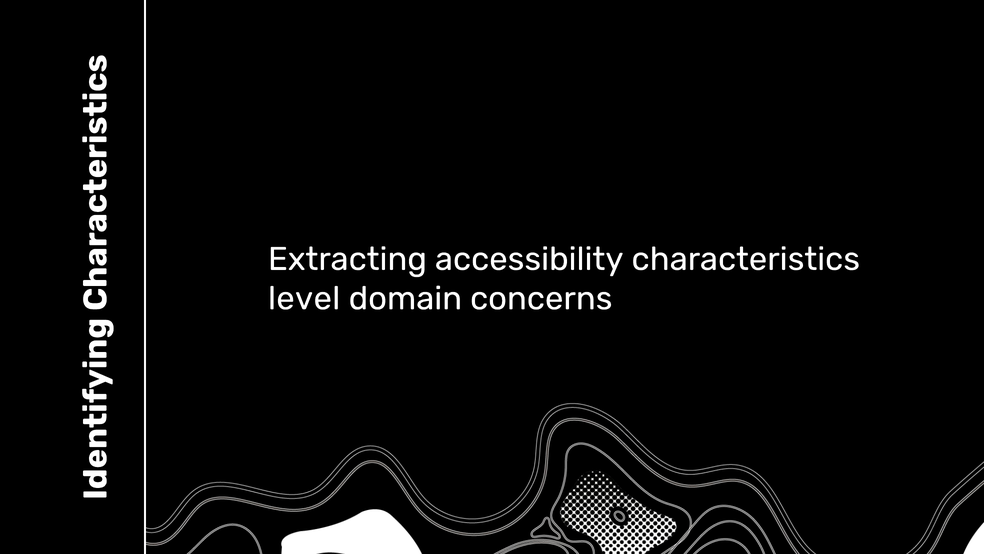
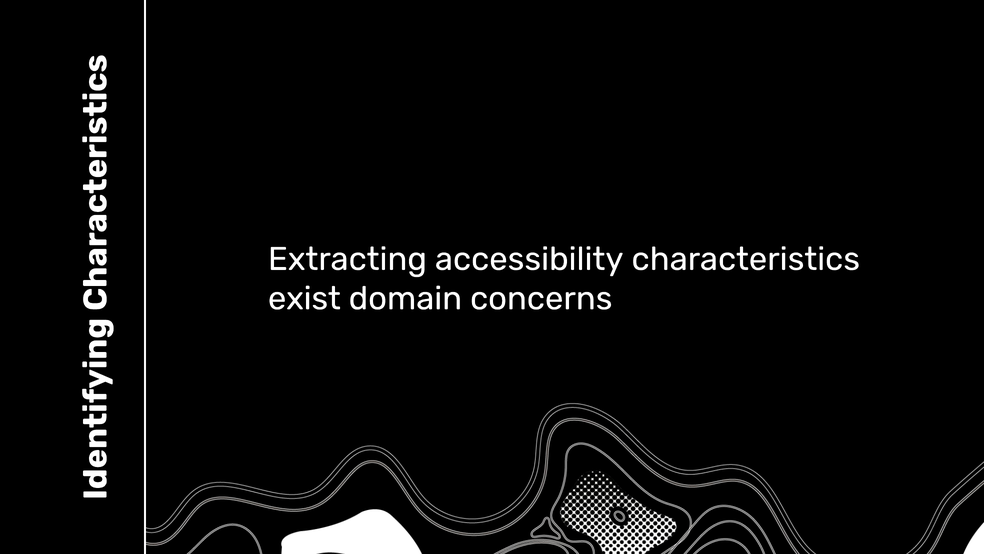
level: level -> exist
